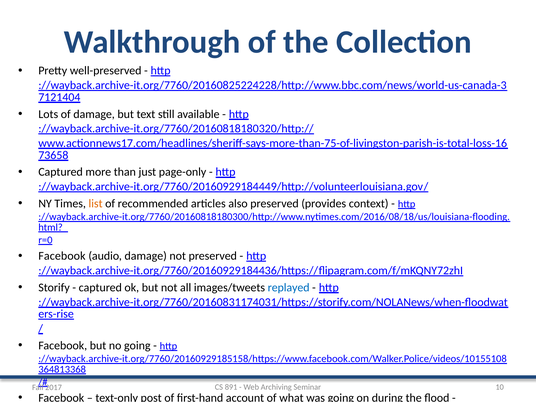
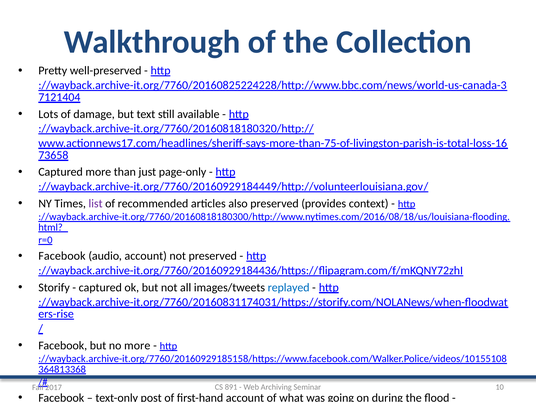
list colour: orange -> purple
audio damage: damage -> account
no going: going -> more
